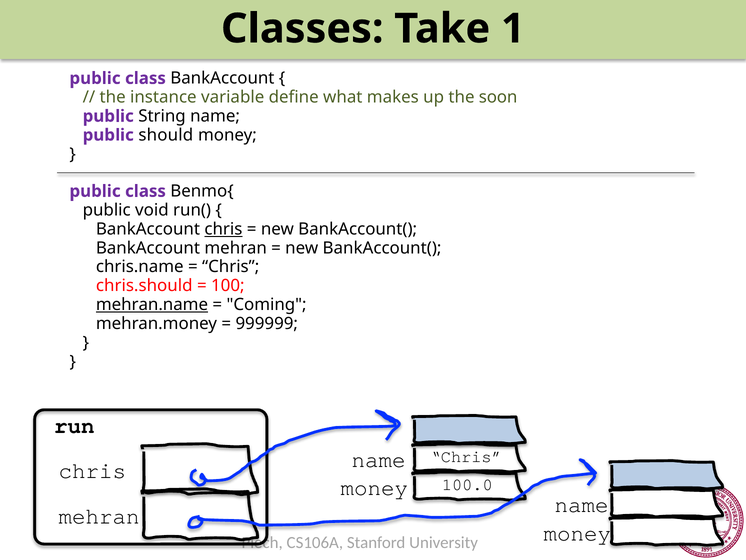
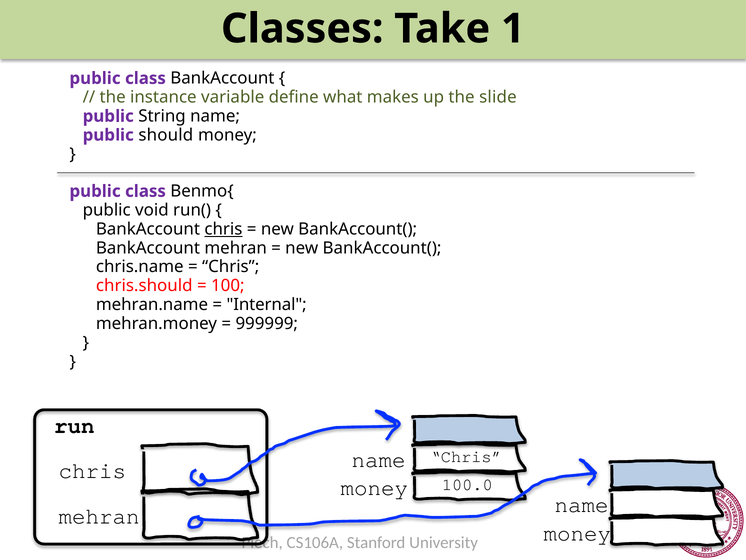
soon: soon -> slide
mehran.name underline: present -> none
Coming: Coming -> Internal
